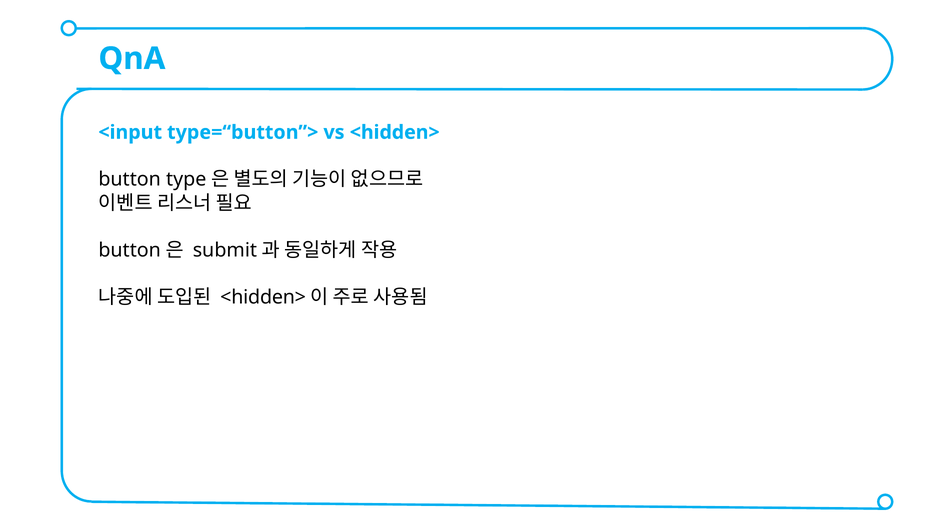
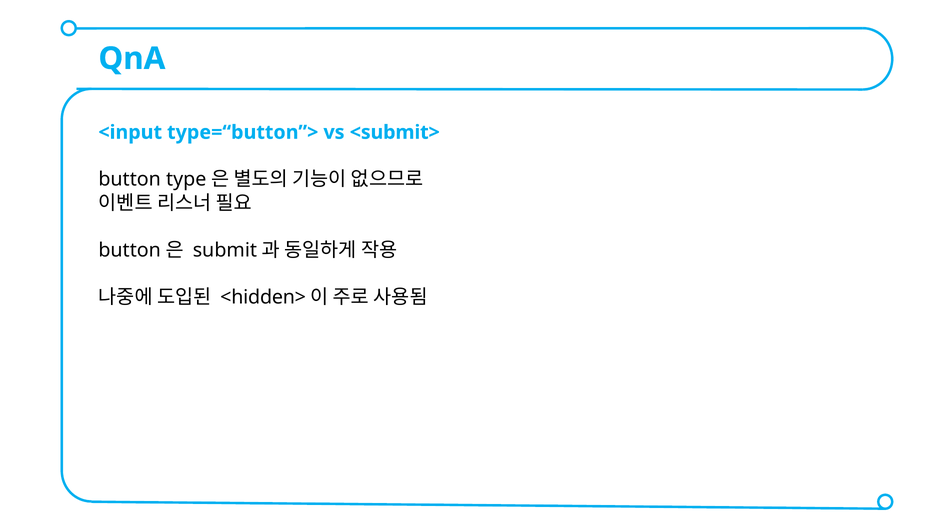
vs <hidden>: <hidden> -> <submit>
